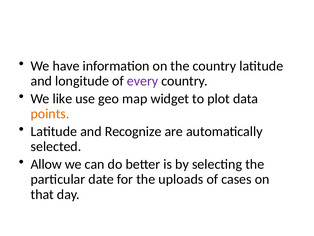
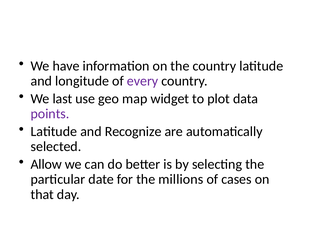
like: like -> last
points colour: orange -> purple
uploads: uploads -> millions
